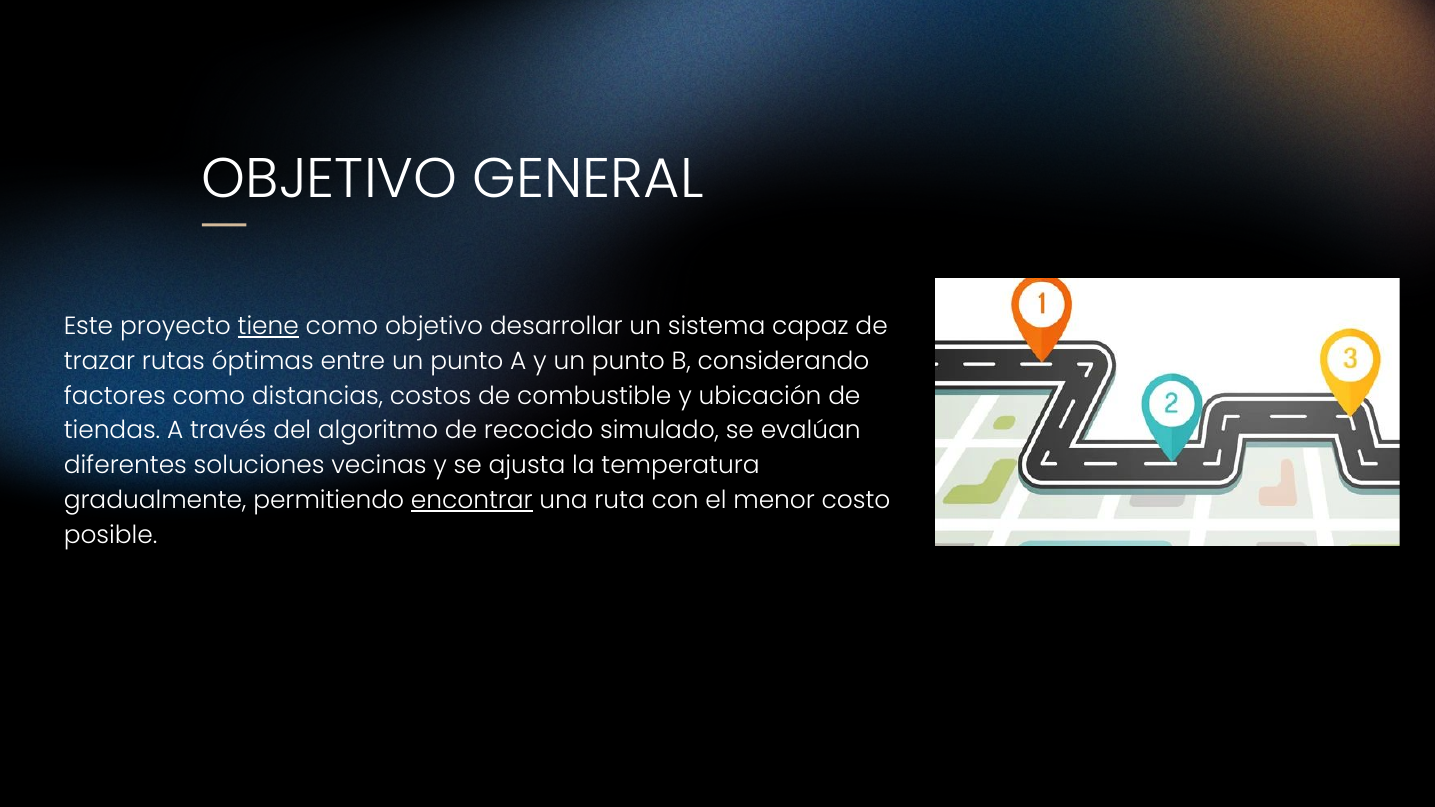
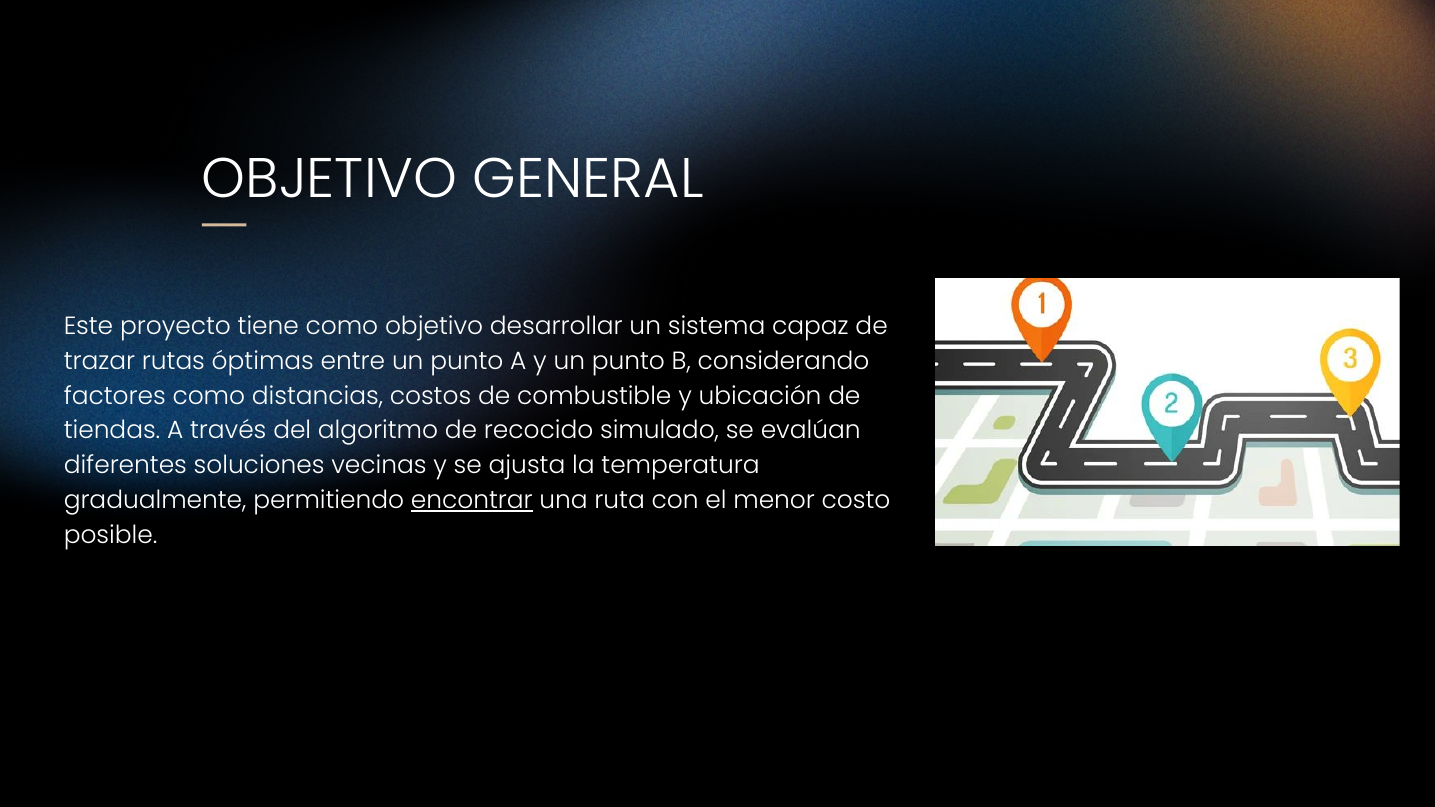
tiene underline: present -> none
